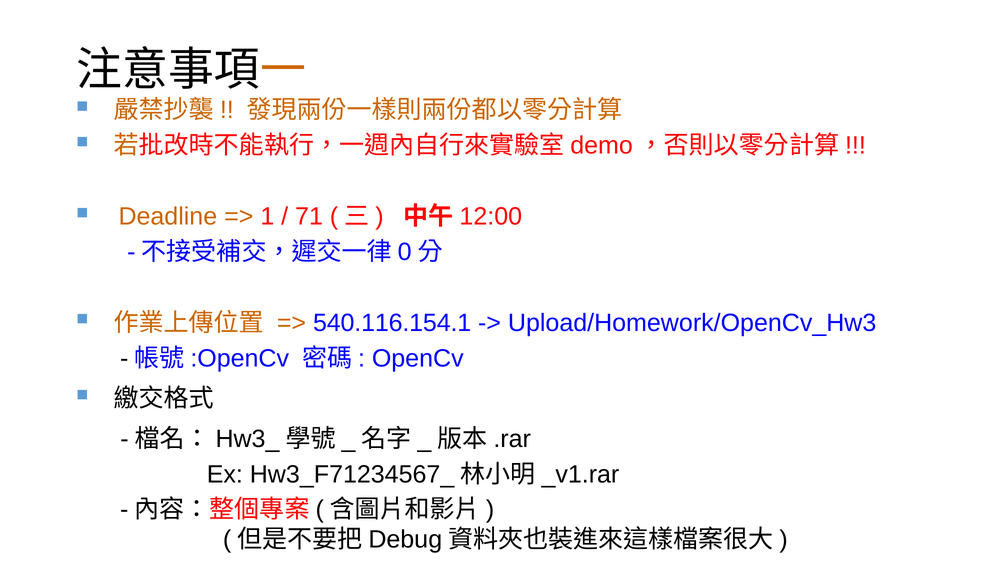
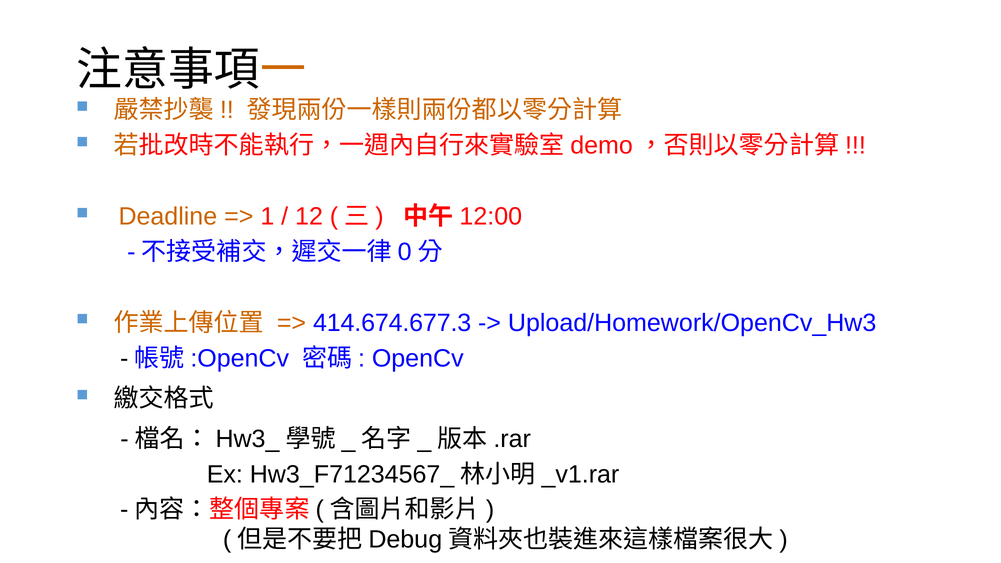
71: 71 -> 12
540.116.154.1: 540.116.154.1 -> 414.674.677.3
